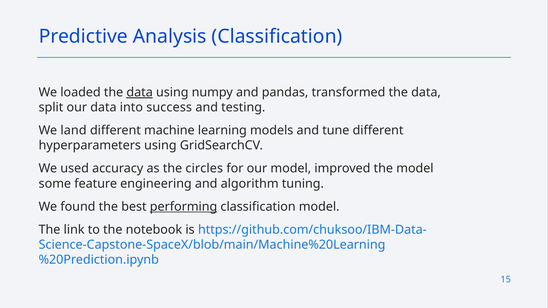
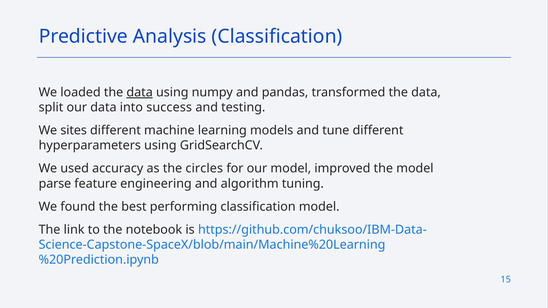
land: land -> sites
some: some -> parse
performing underline: present -> none
